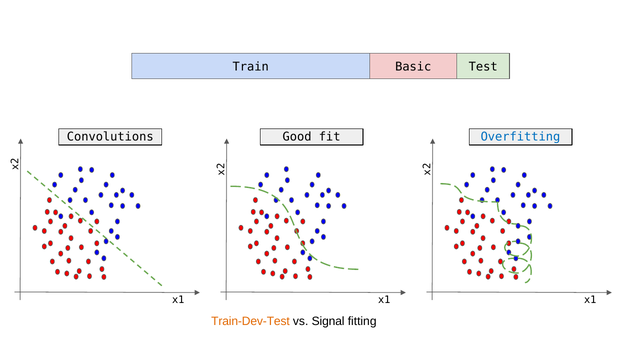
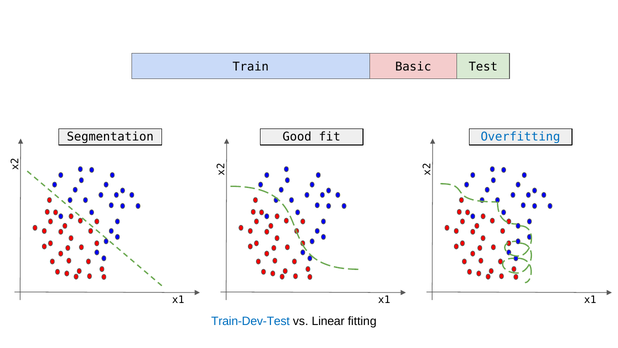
Convolutions: Convolutions -> Segmentation
Train-Dev-Test colour: orange -> blue
Signal: Signal -> Linear
